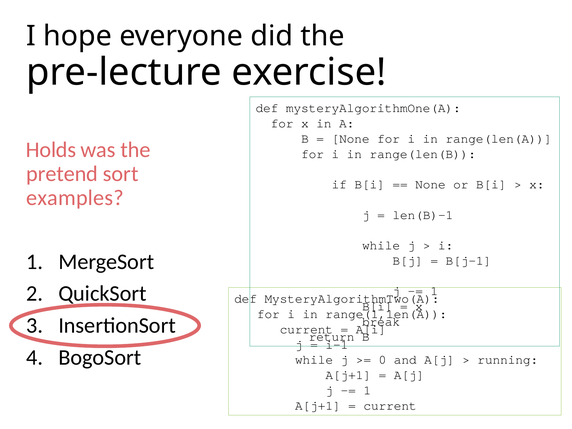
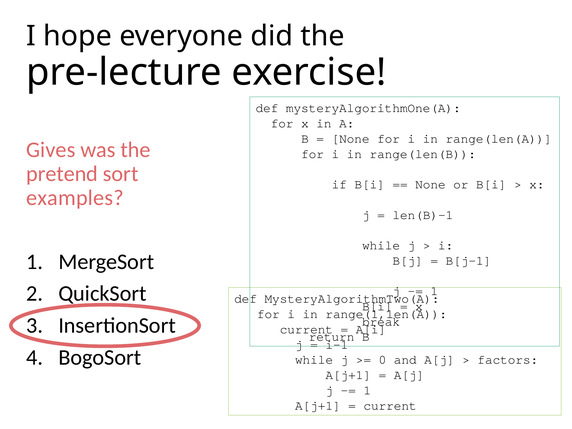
Holds: Holds -> Gives
running: running -> factors
